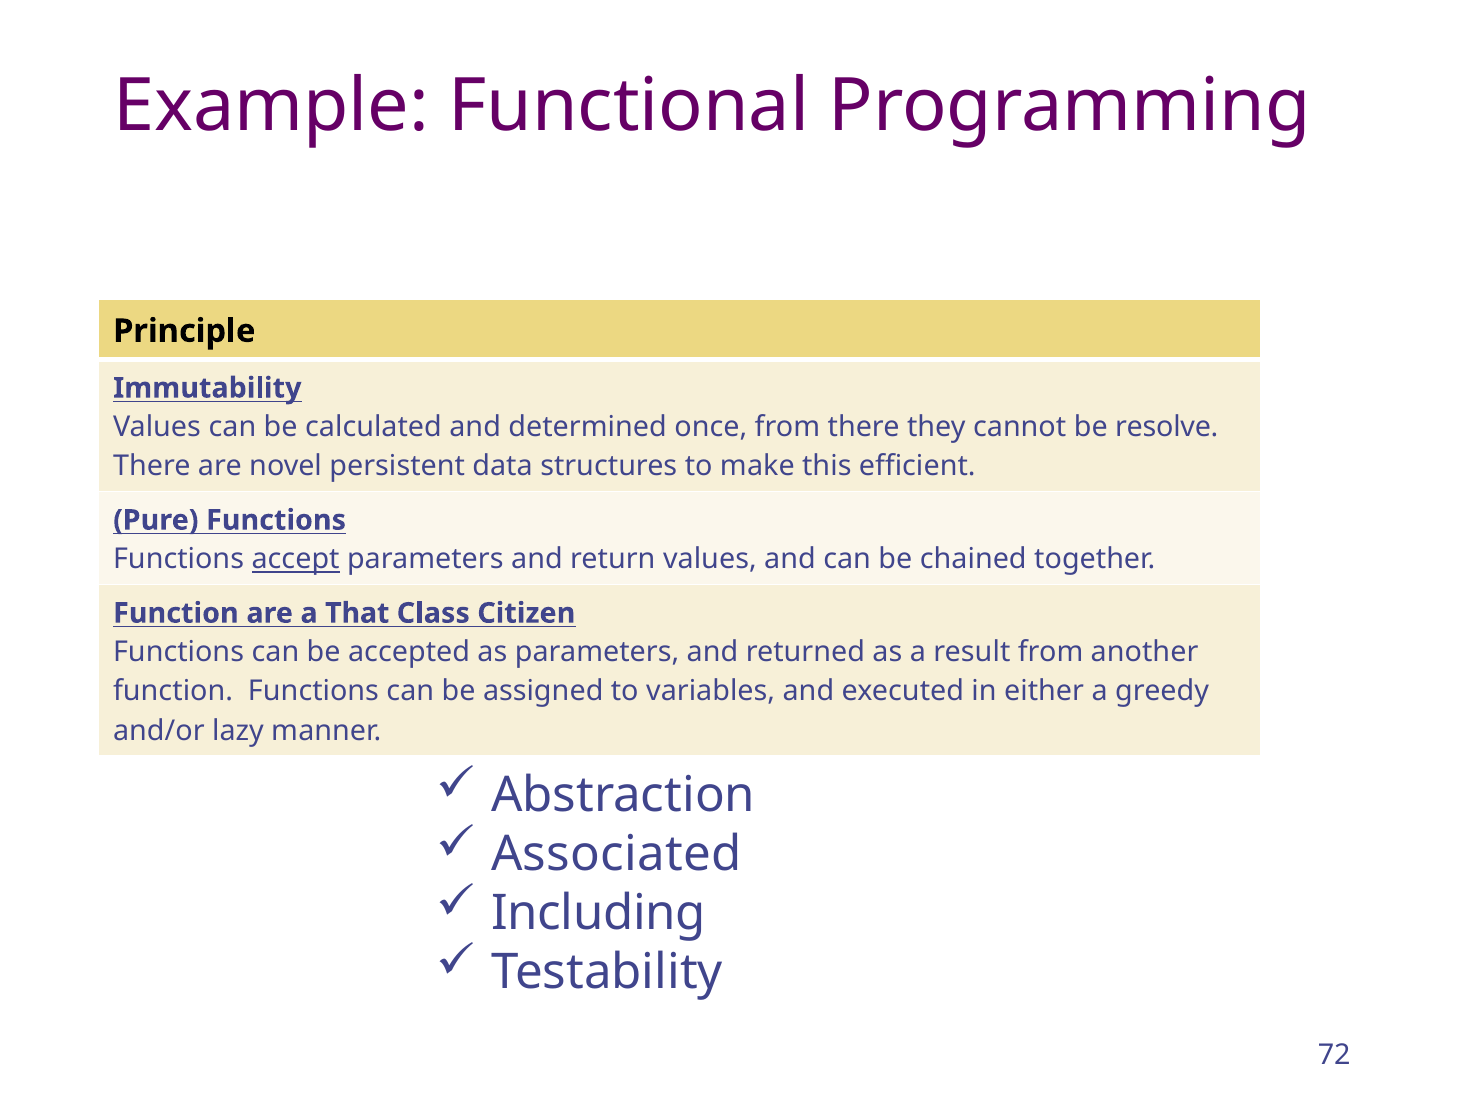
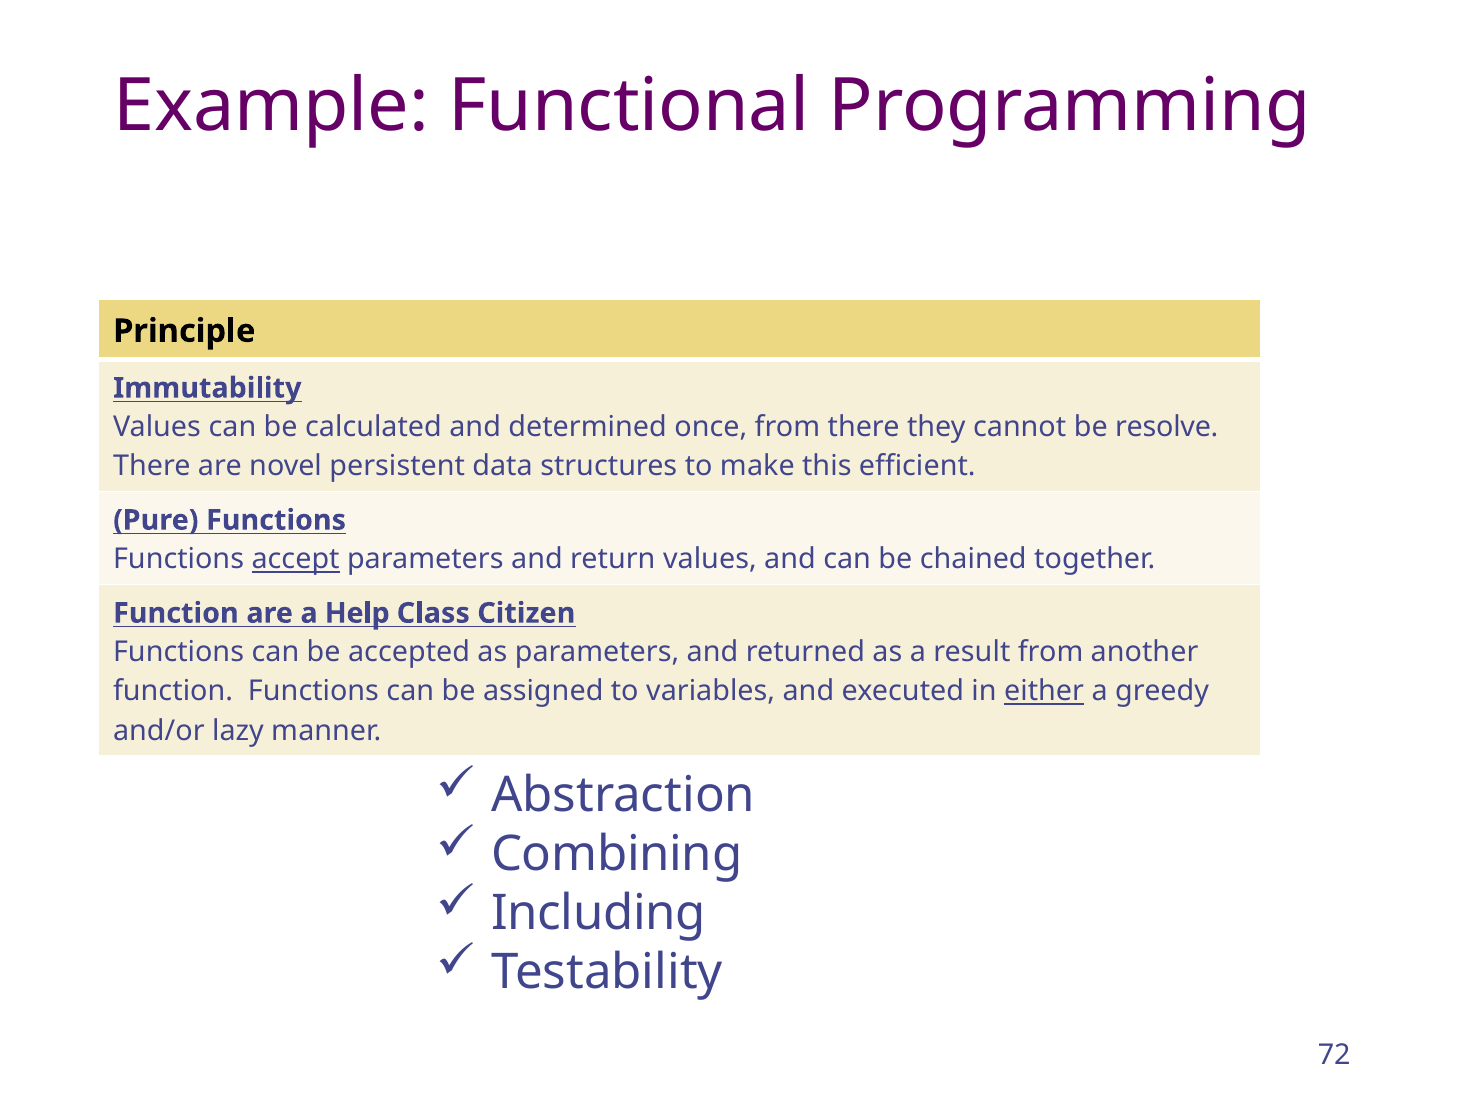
That: That -> Help
either underline: none -> present
Associated: Associated -> Combining
